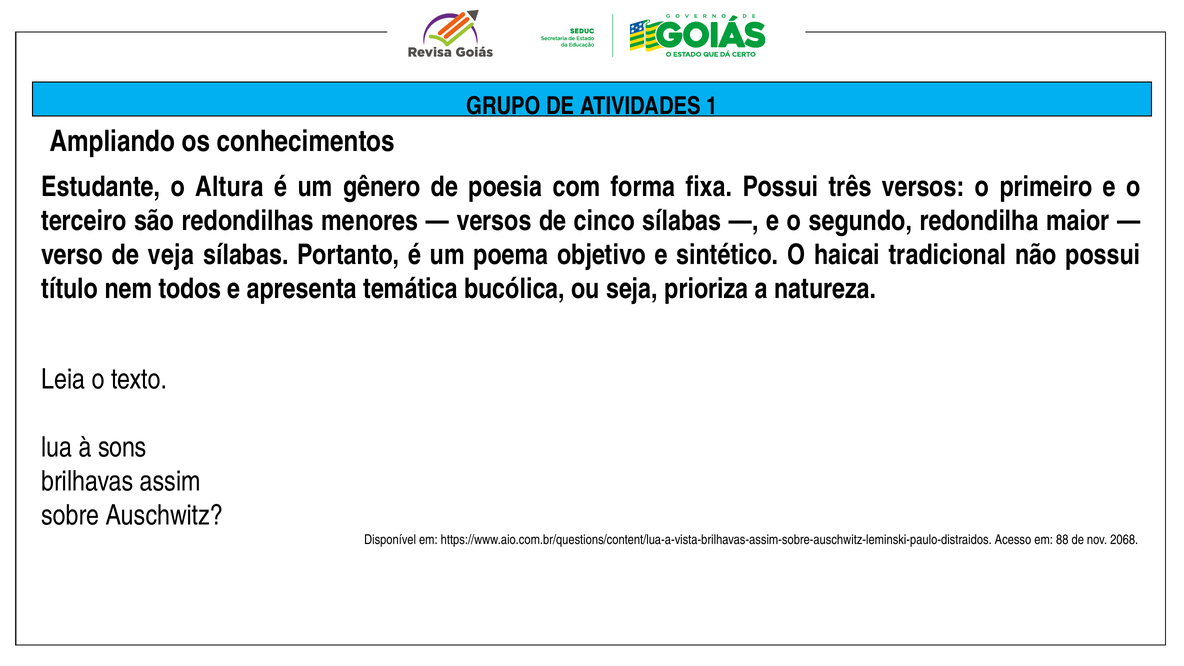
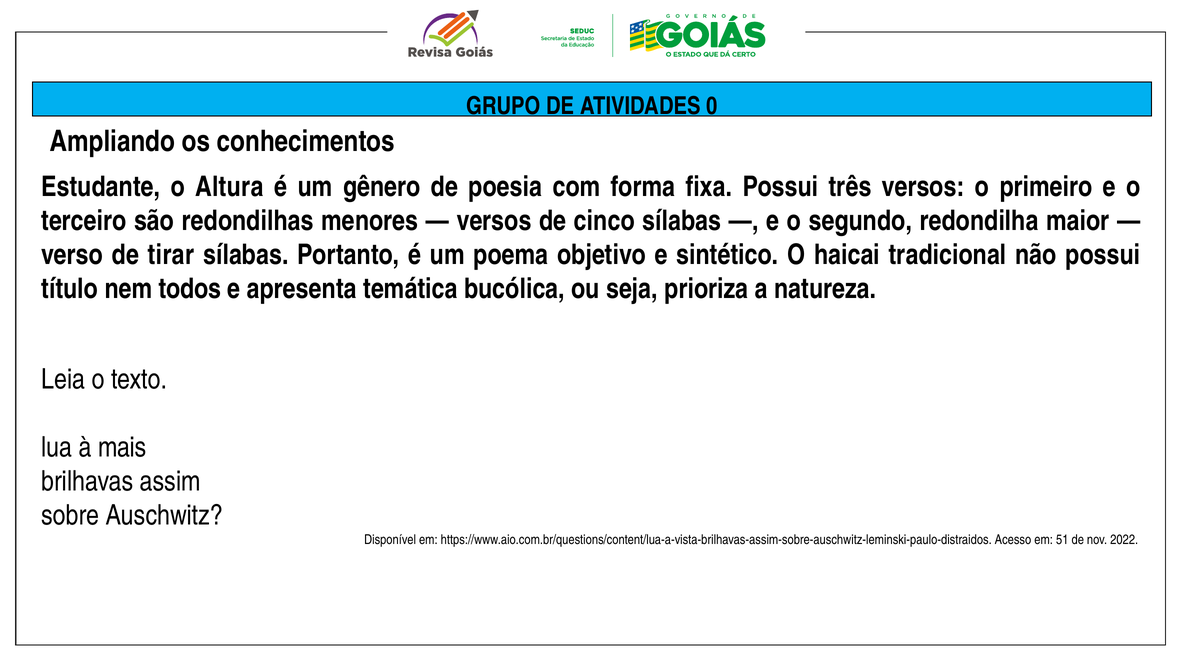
1: 1 -> 0
veja: veja -> tirar
sons: sons -> mais
88: 88 -> 51
2068: 2068 -> 2022
